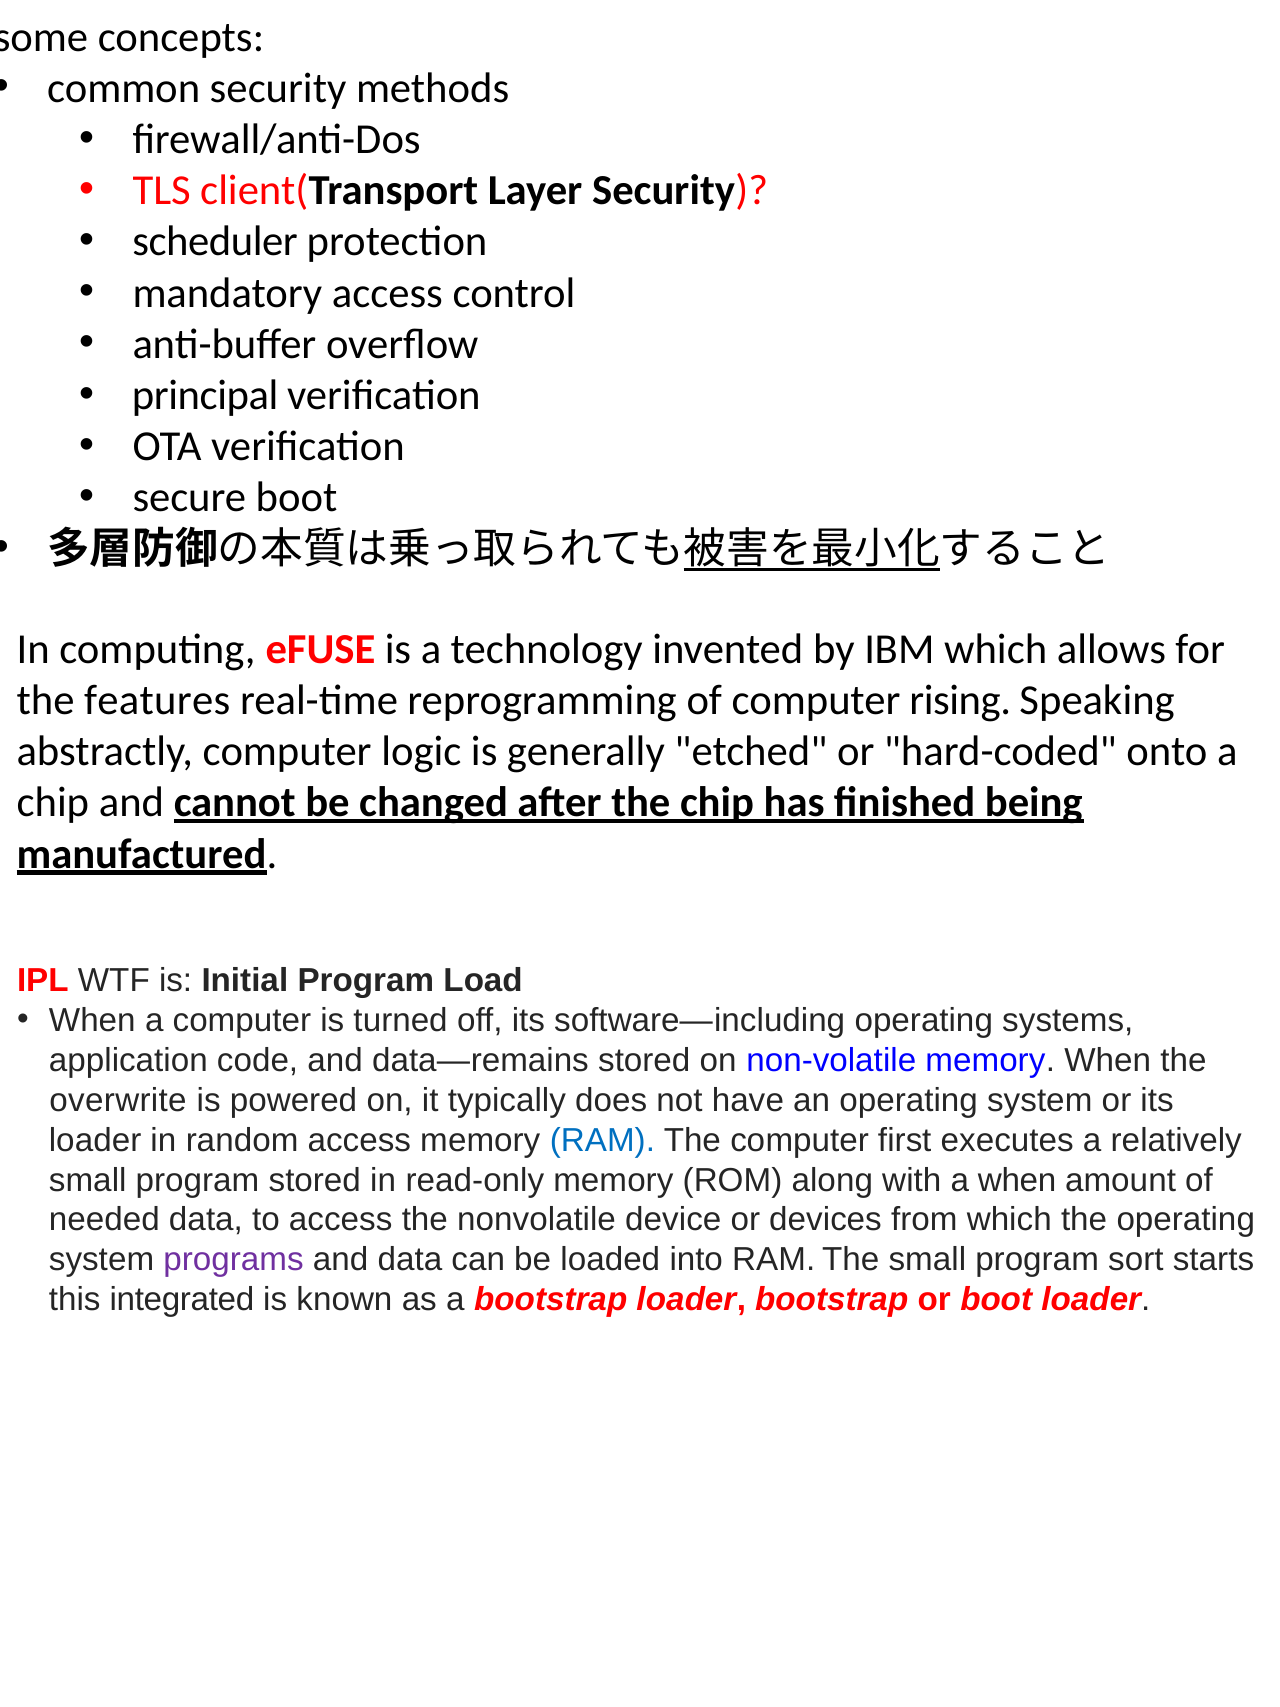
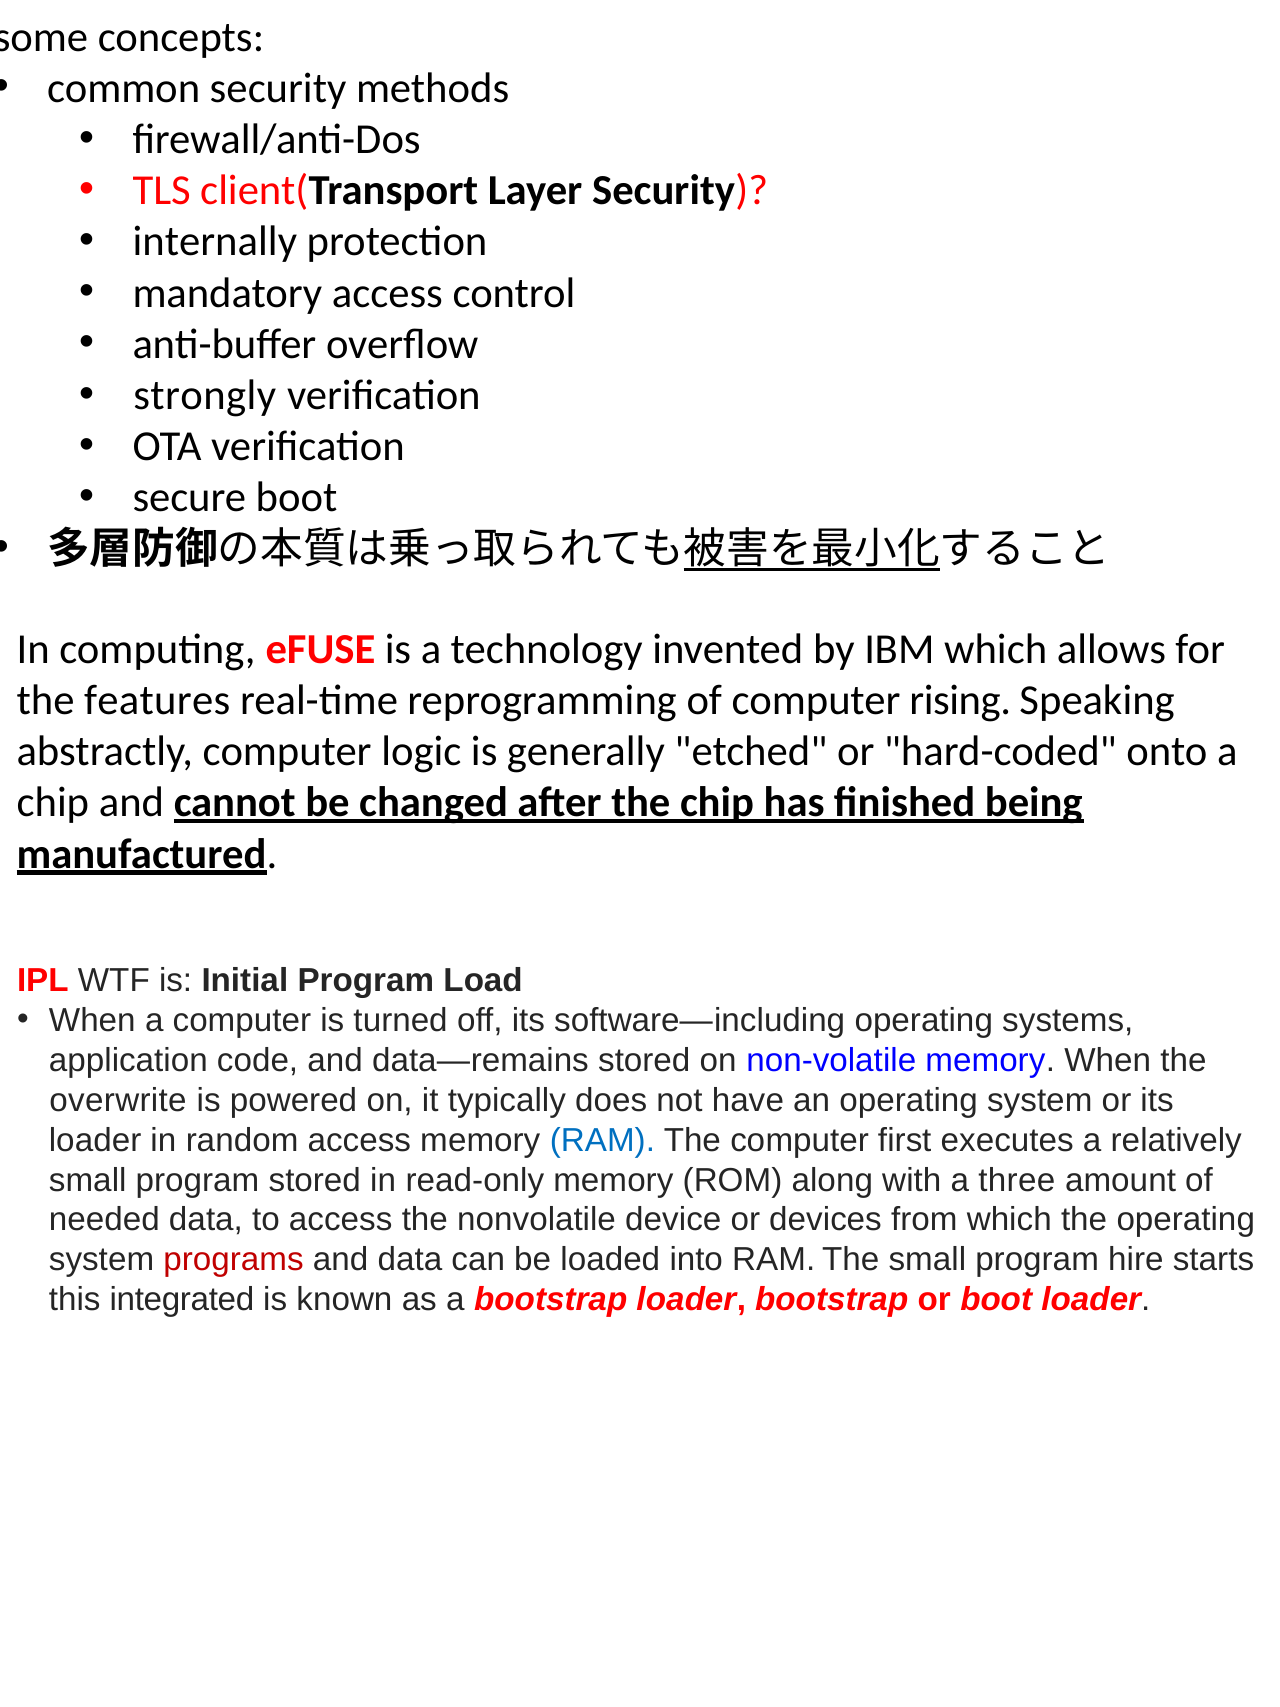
scheduler: scheduler -> internally
principal: principal -> strongly
a when: when -> three
programs colour: purple -> red
sort: sort -> hire
